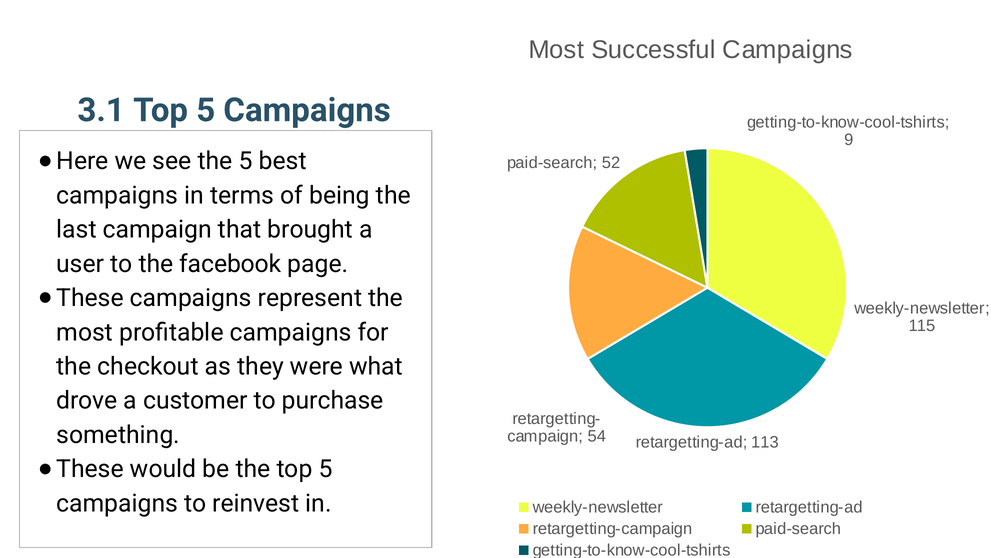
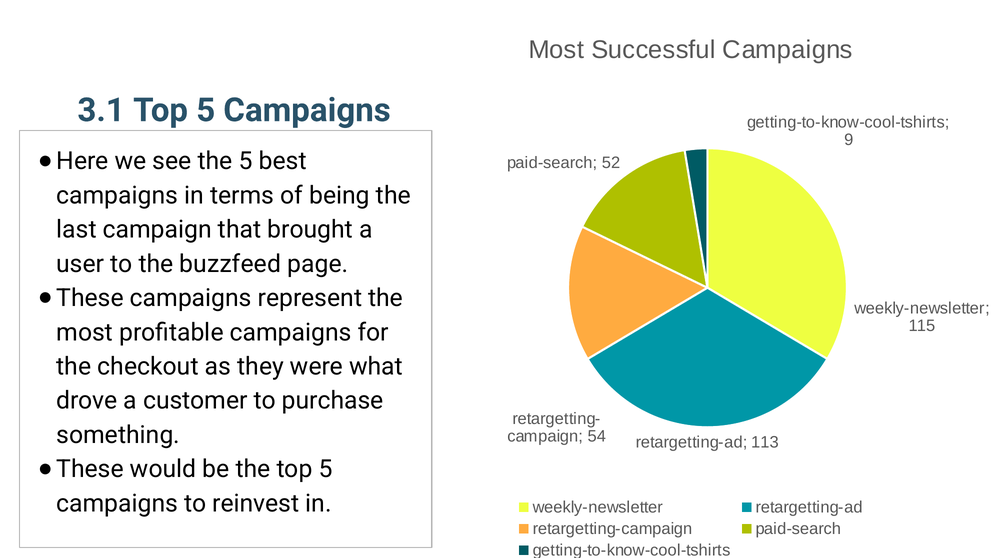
facebook: facebook -> buzzfeed
